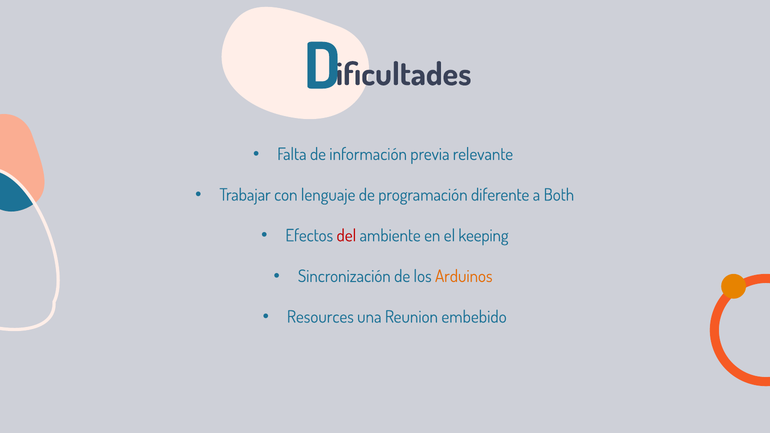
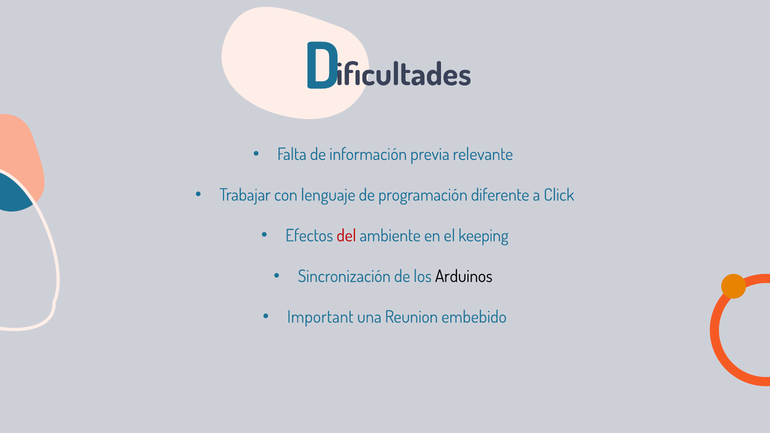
Both: Both -> Click
Arduinos colour: orange -> black
Resources: Resources -> Important
